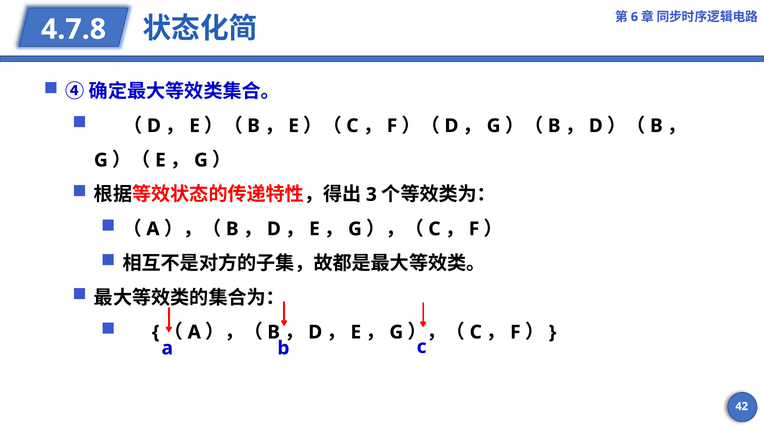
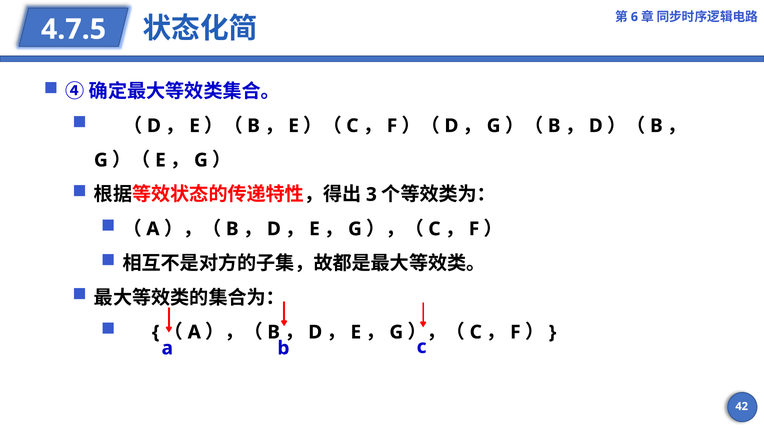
4.7.8: 4.7.8 -> 4.7.5
